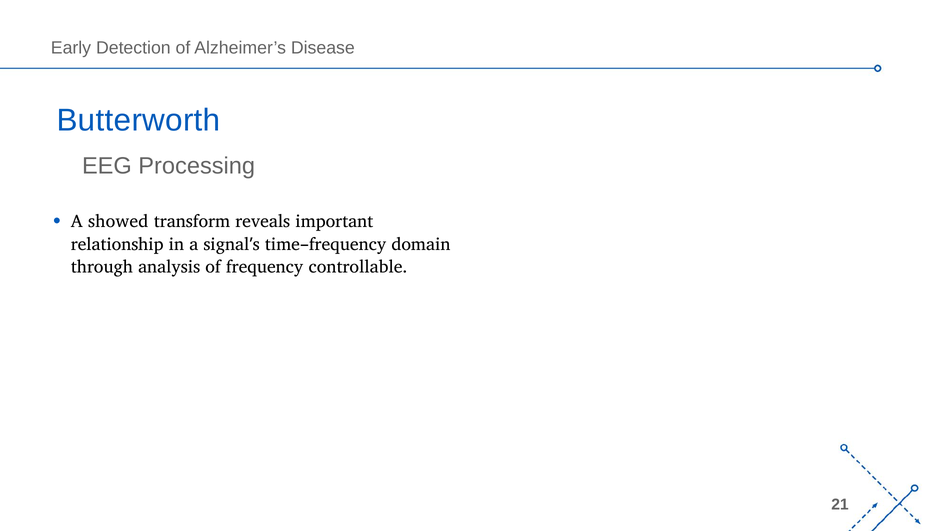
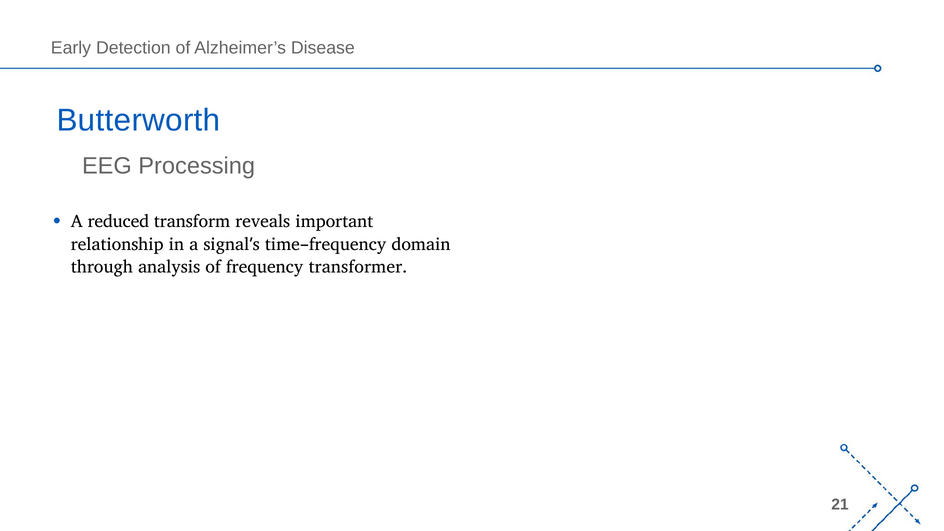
showed: showed -> reduced
controllable: controllable -> transformer
